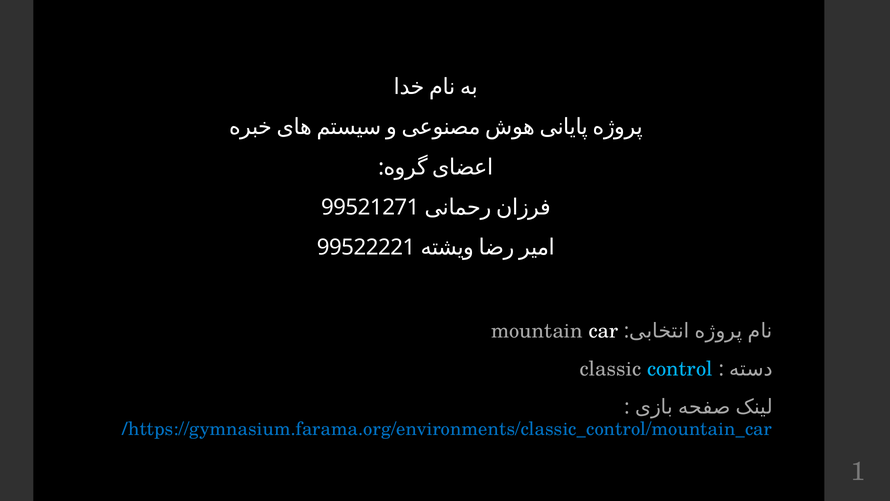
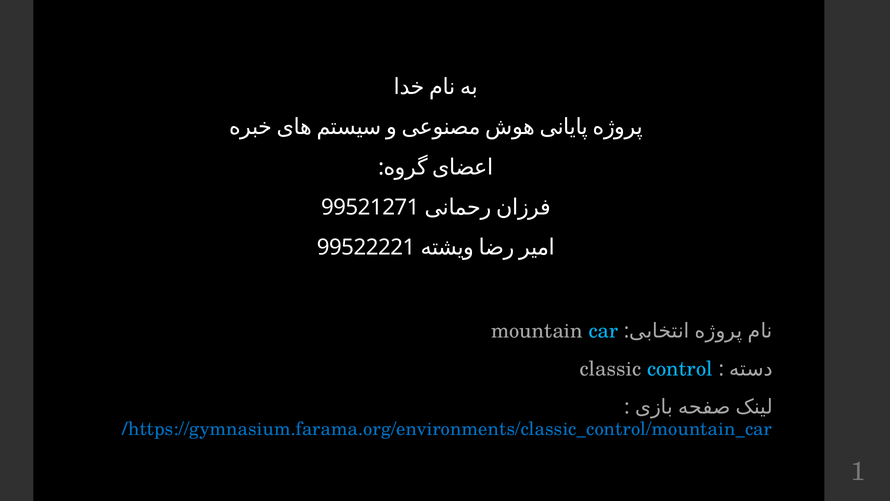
car colour: white -> light blue
